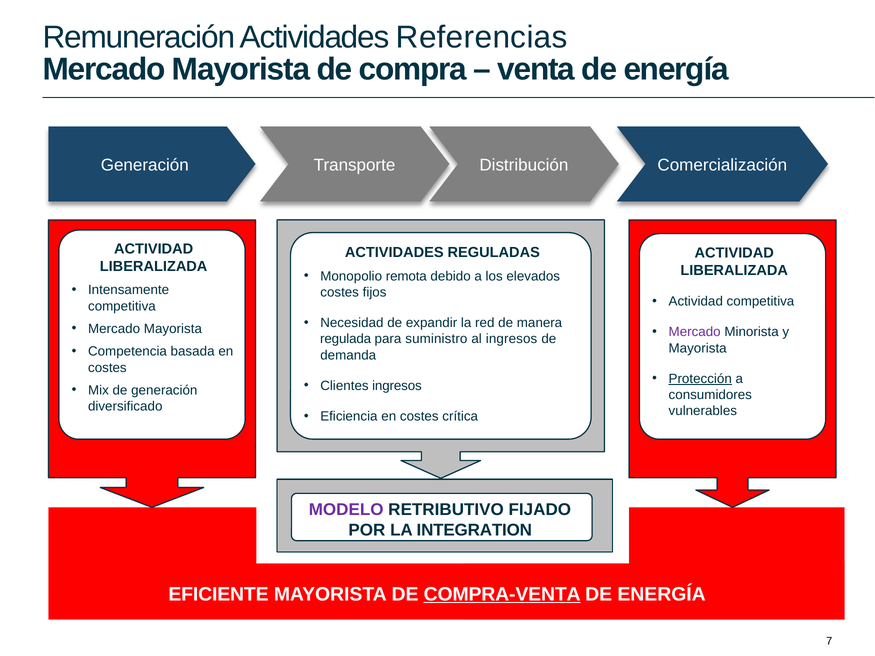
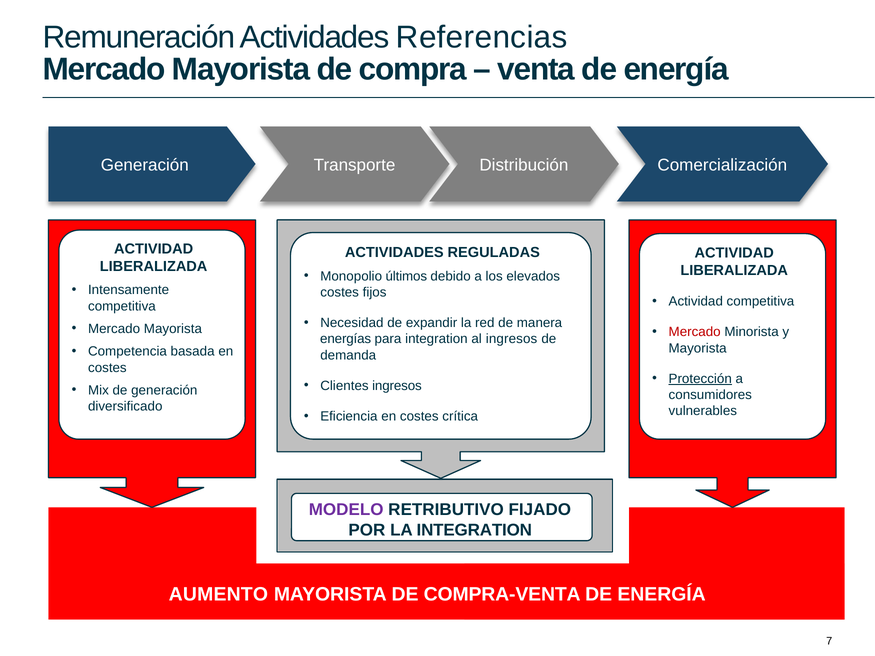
remota: remota -> últimos
Mercado at (695, 332) colour: purple -> red
regulada: regulada -> energías
para suministro: suministro -> integration
EFICIENTE: EFICIENTE -> AUMENTO
COMPRA-VENTA underline: present -> none
